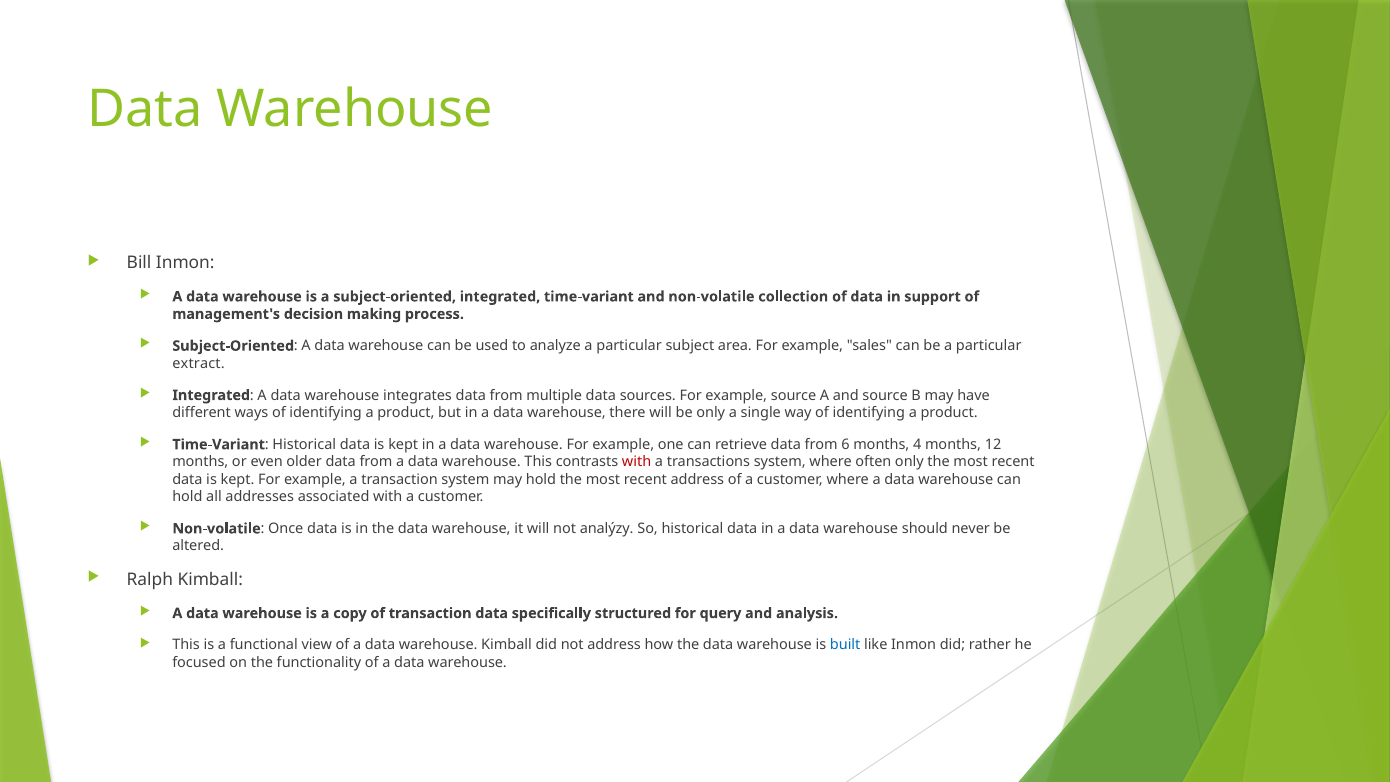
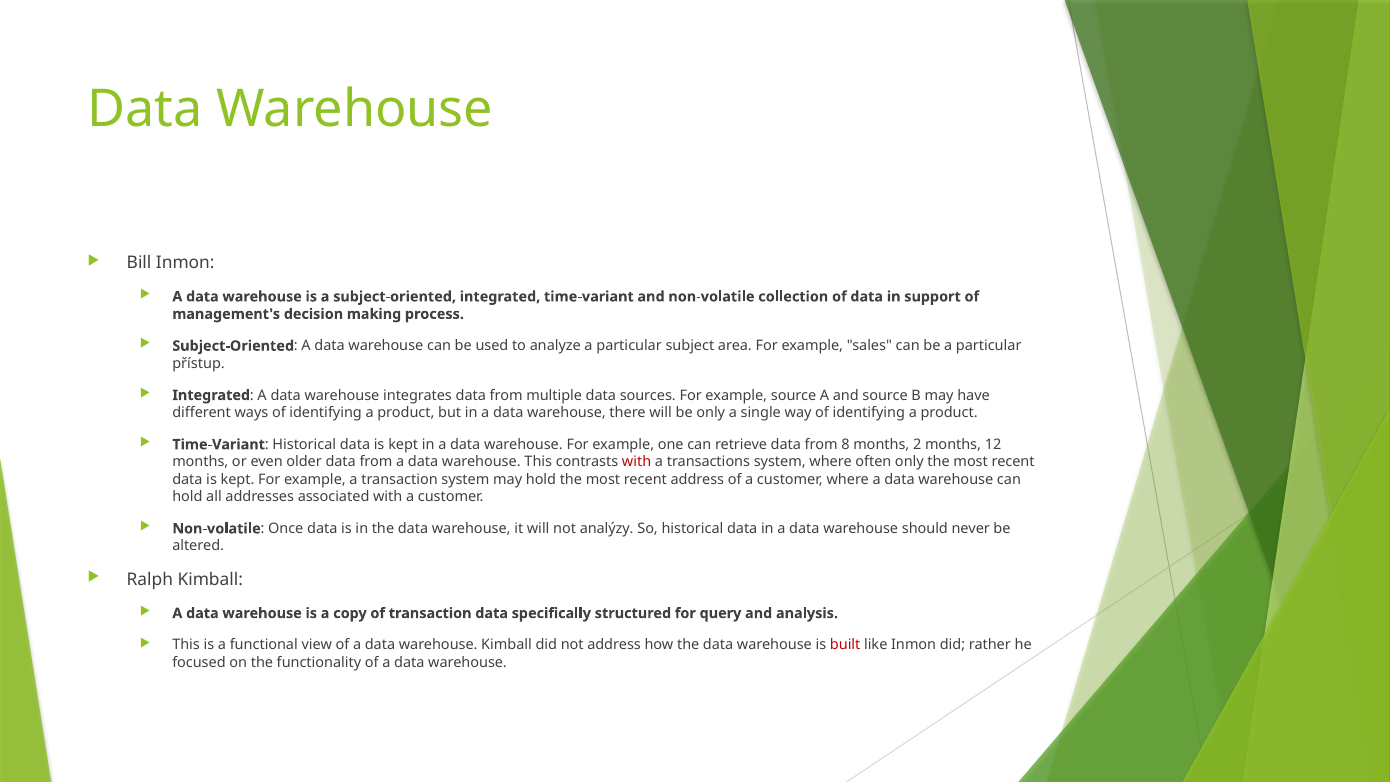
extract: extract -> přístup
6: 6 -> 8
4: 4 -> 2
built colour: blue -> red
